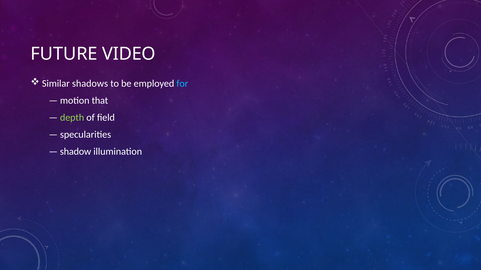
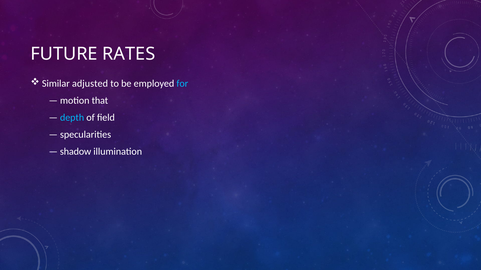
VIDEO: VIDEO -> RATES
shadows: shadows -> adjusted
depth colour: light green -> light blue
